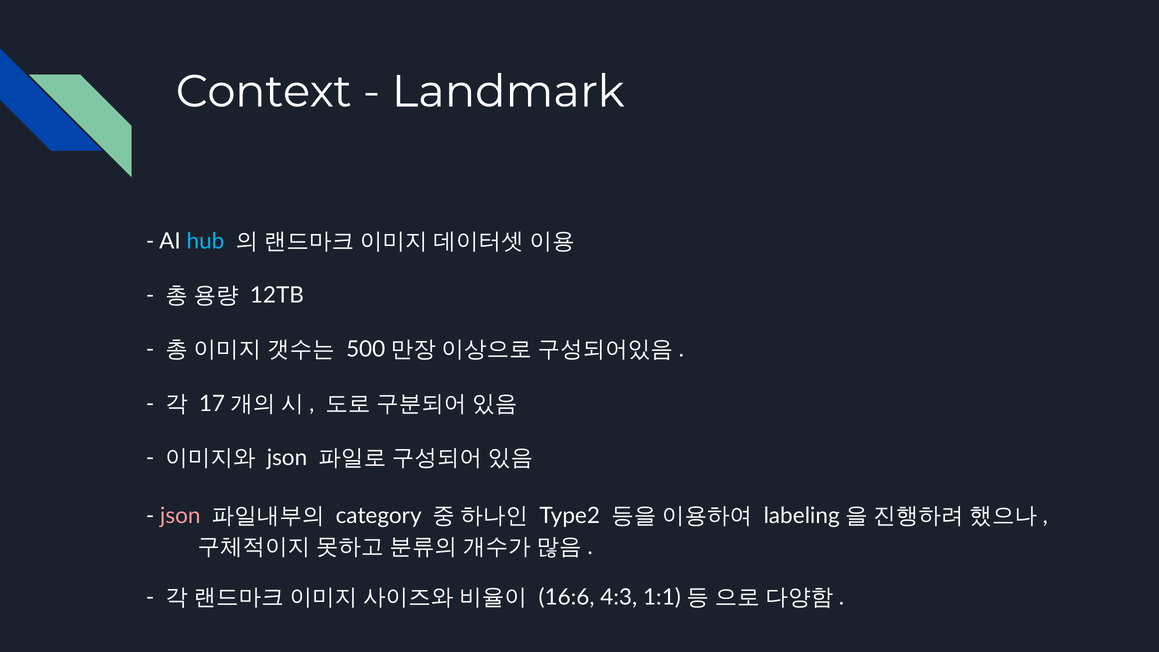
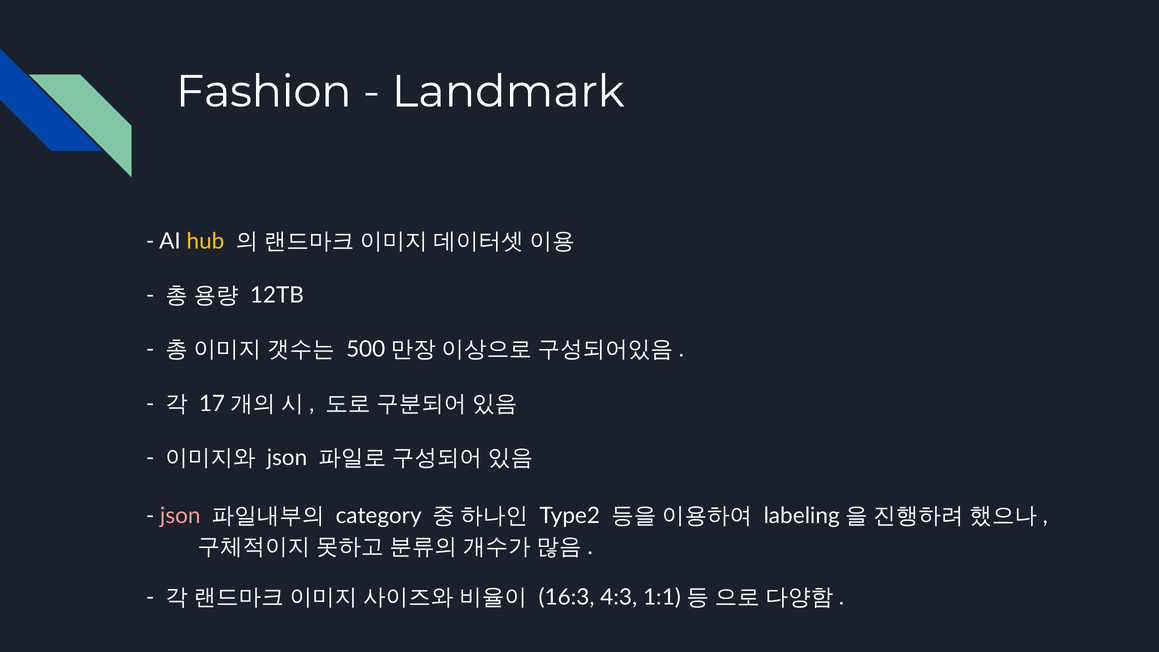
Context: Context -> Fashion
hub colour: light blue -> yellow
16:6: 16:6 -> 16:3
